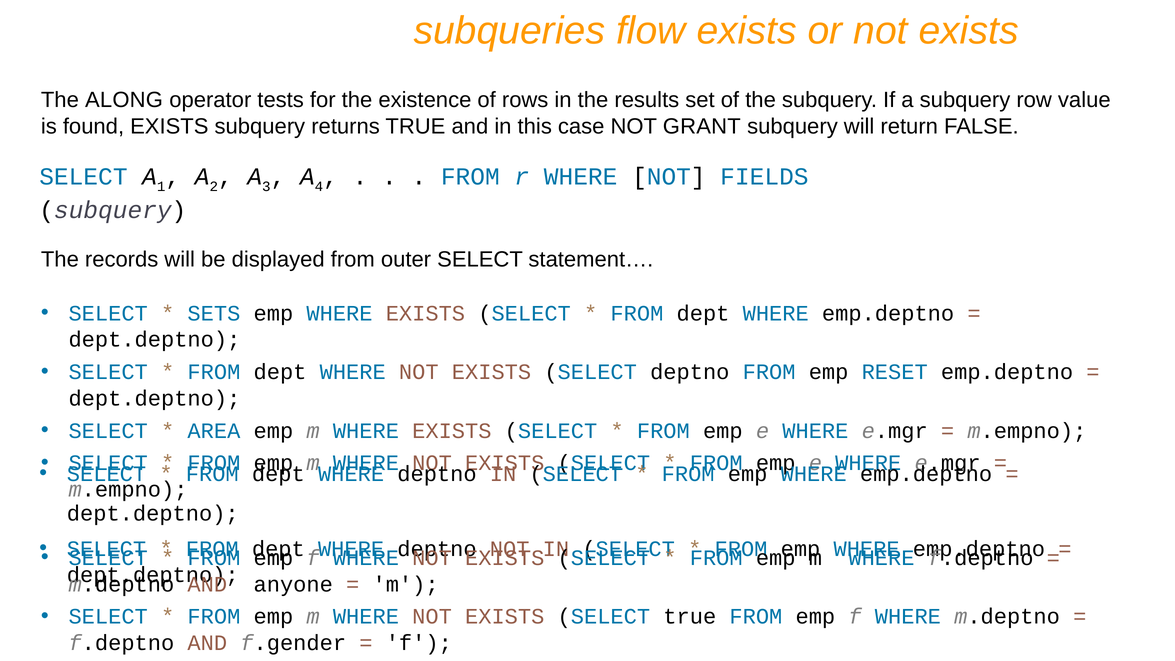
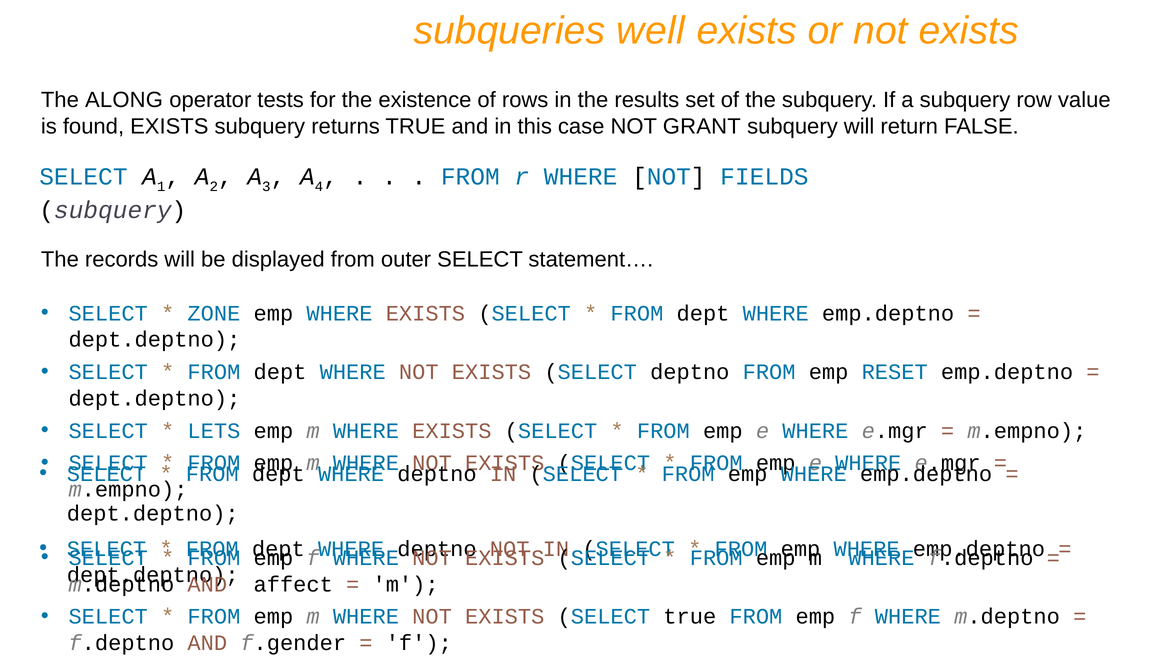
flow: flow -> well
SETS: SETS -> ZONE
AREA: AREA -> LETS
anyone: anyone -> affect
